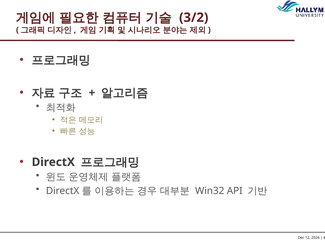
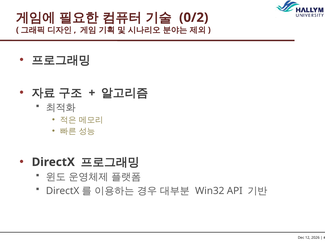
3/2: 3/2 -> 0/2
